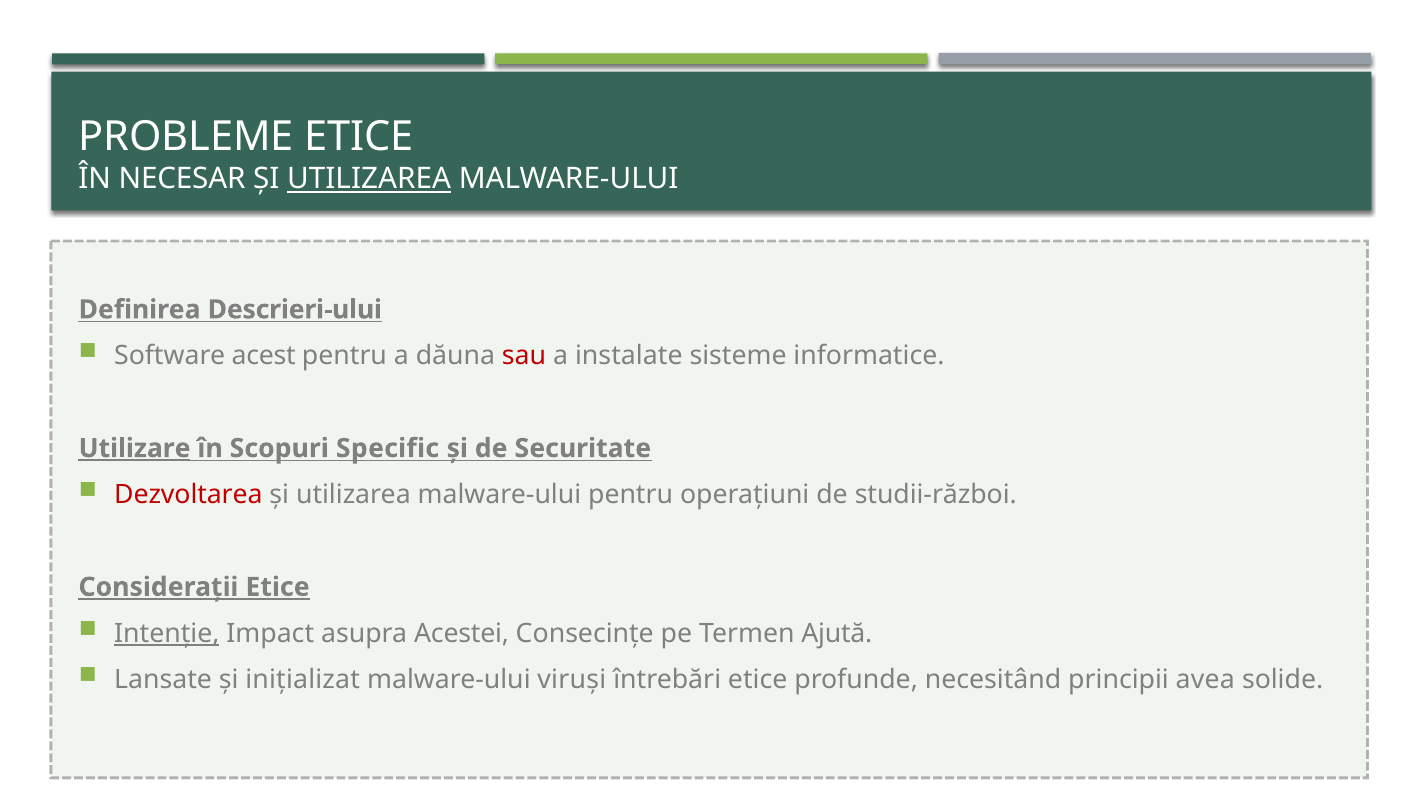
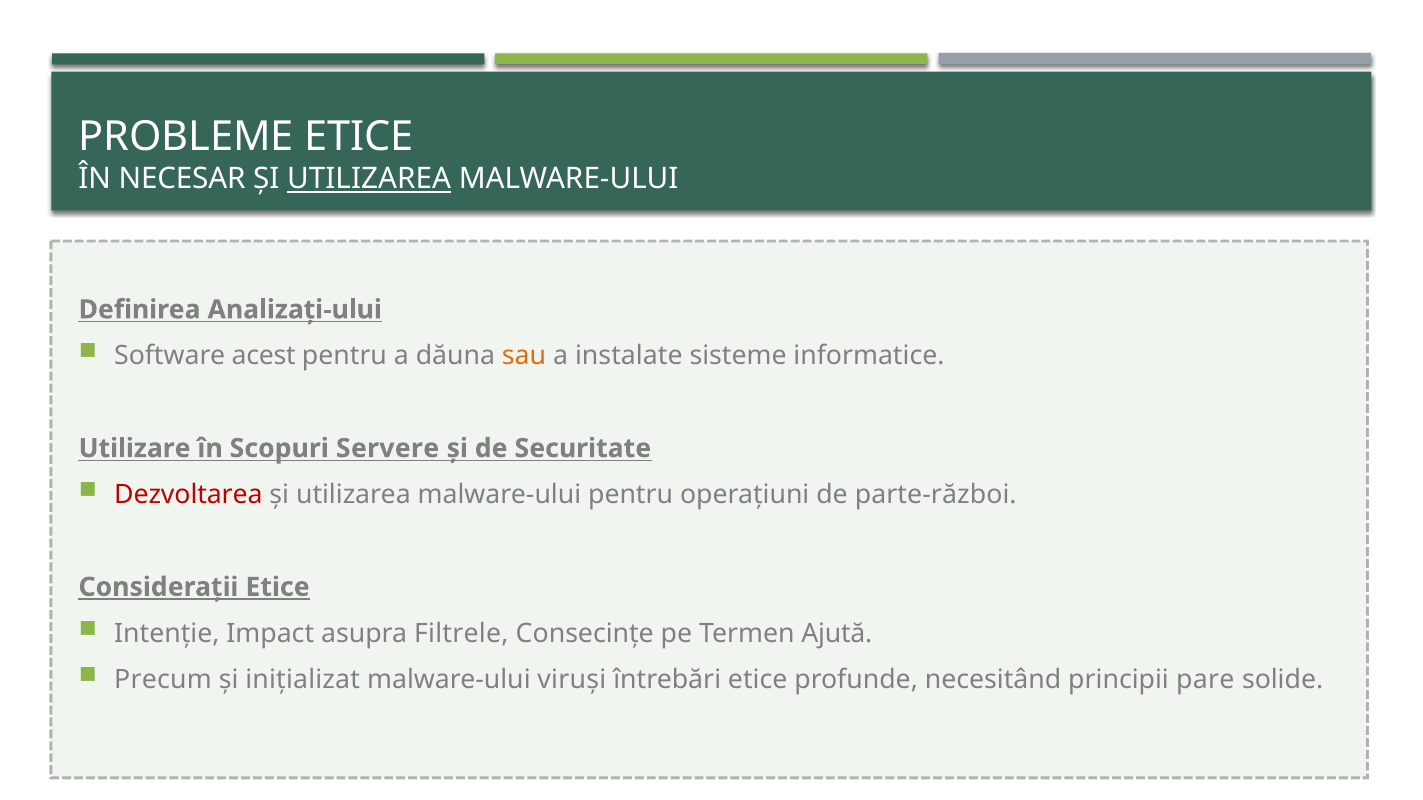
Descrieri-ului: Descrieri-ului -> Analizați-ului
sau colour: red -> orange
Utilizare underline: present -> none
Specific: Specific -> Servere
studii-război: studii-război -> parte-război
Intenție underline: present -> none
Acestei: Acestei -> Filtrele
Lansate: Lansate -> Precum
avea: avea -> pare
